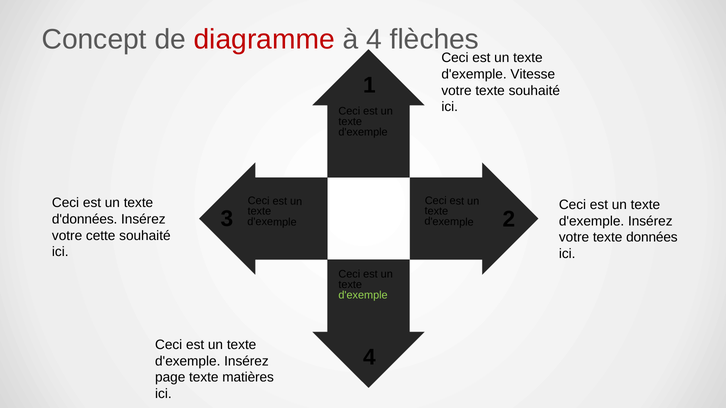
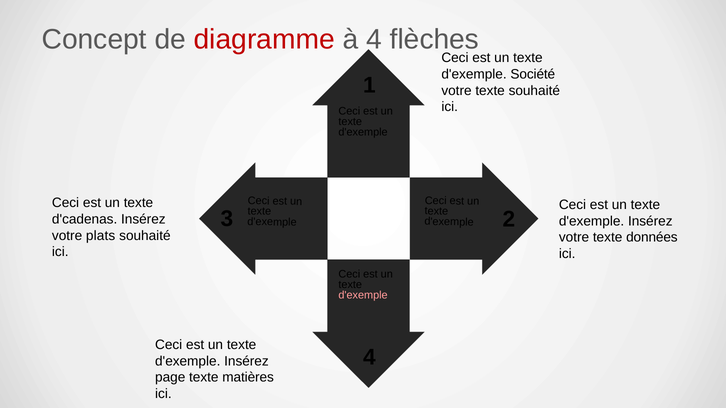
Vitesse: Vitesse -> Société
d'données: d'données -> d'cadenas
cette: cette -> plats
d'exemple at (363, 296) colour: light green -> pink
